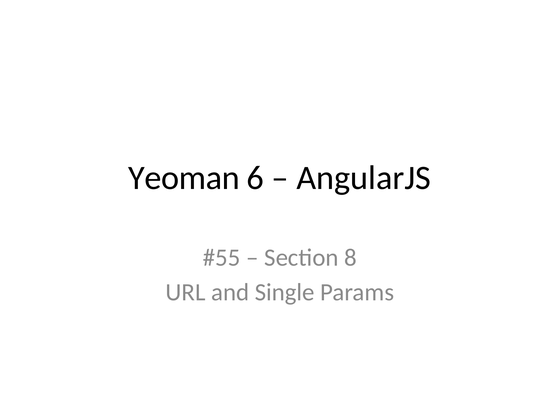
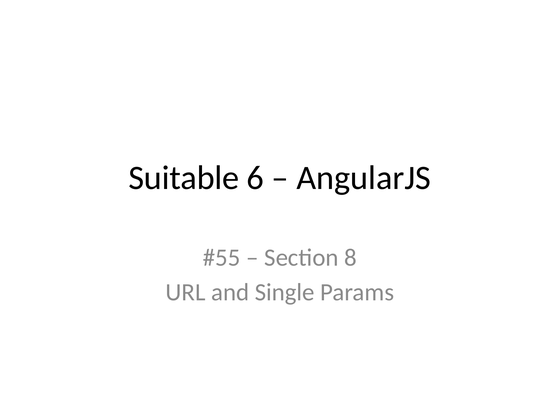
Yeoman: Yeoman -> Suitable
